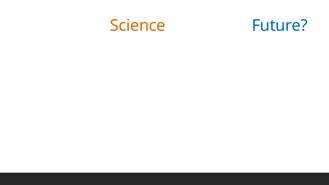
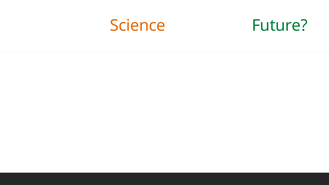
Future colour: blue -> green
